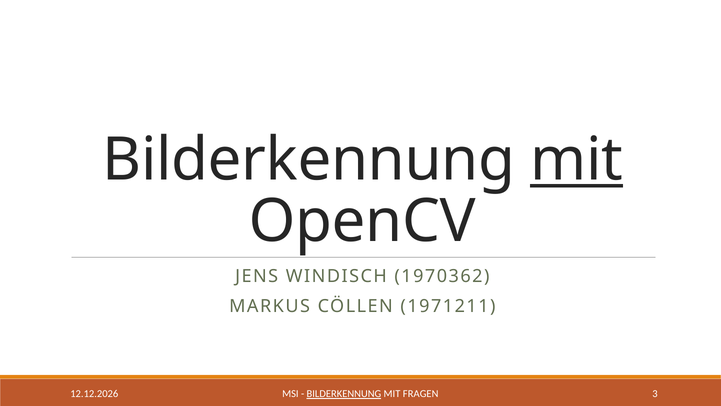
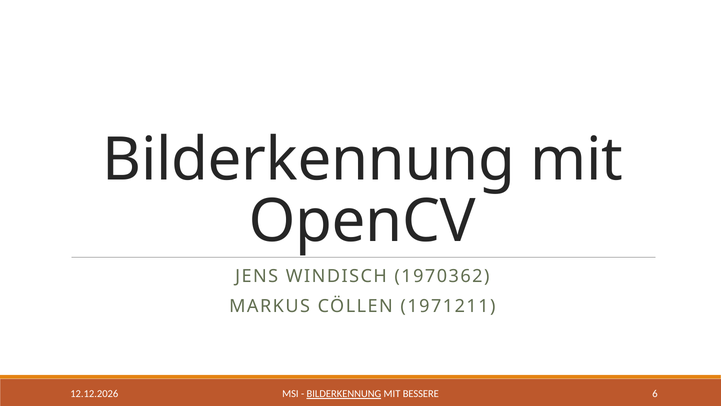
mit at (577, 160) underline: present -> none
3: 3 -> 6
FRAGEN: FRAGEN -> BESSERE
